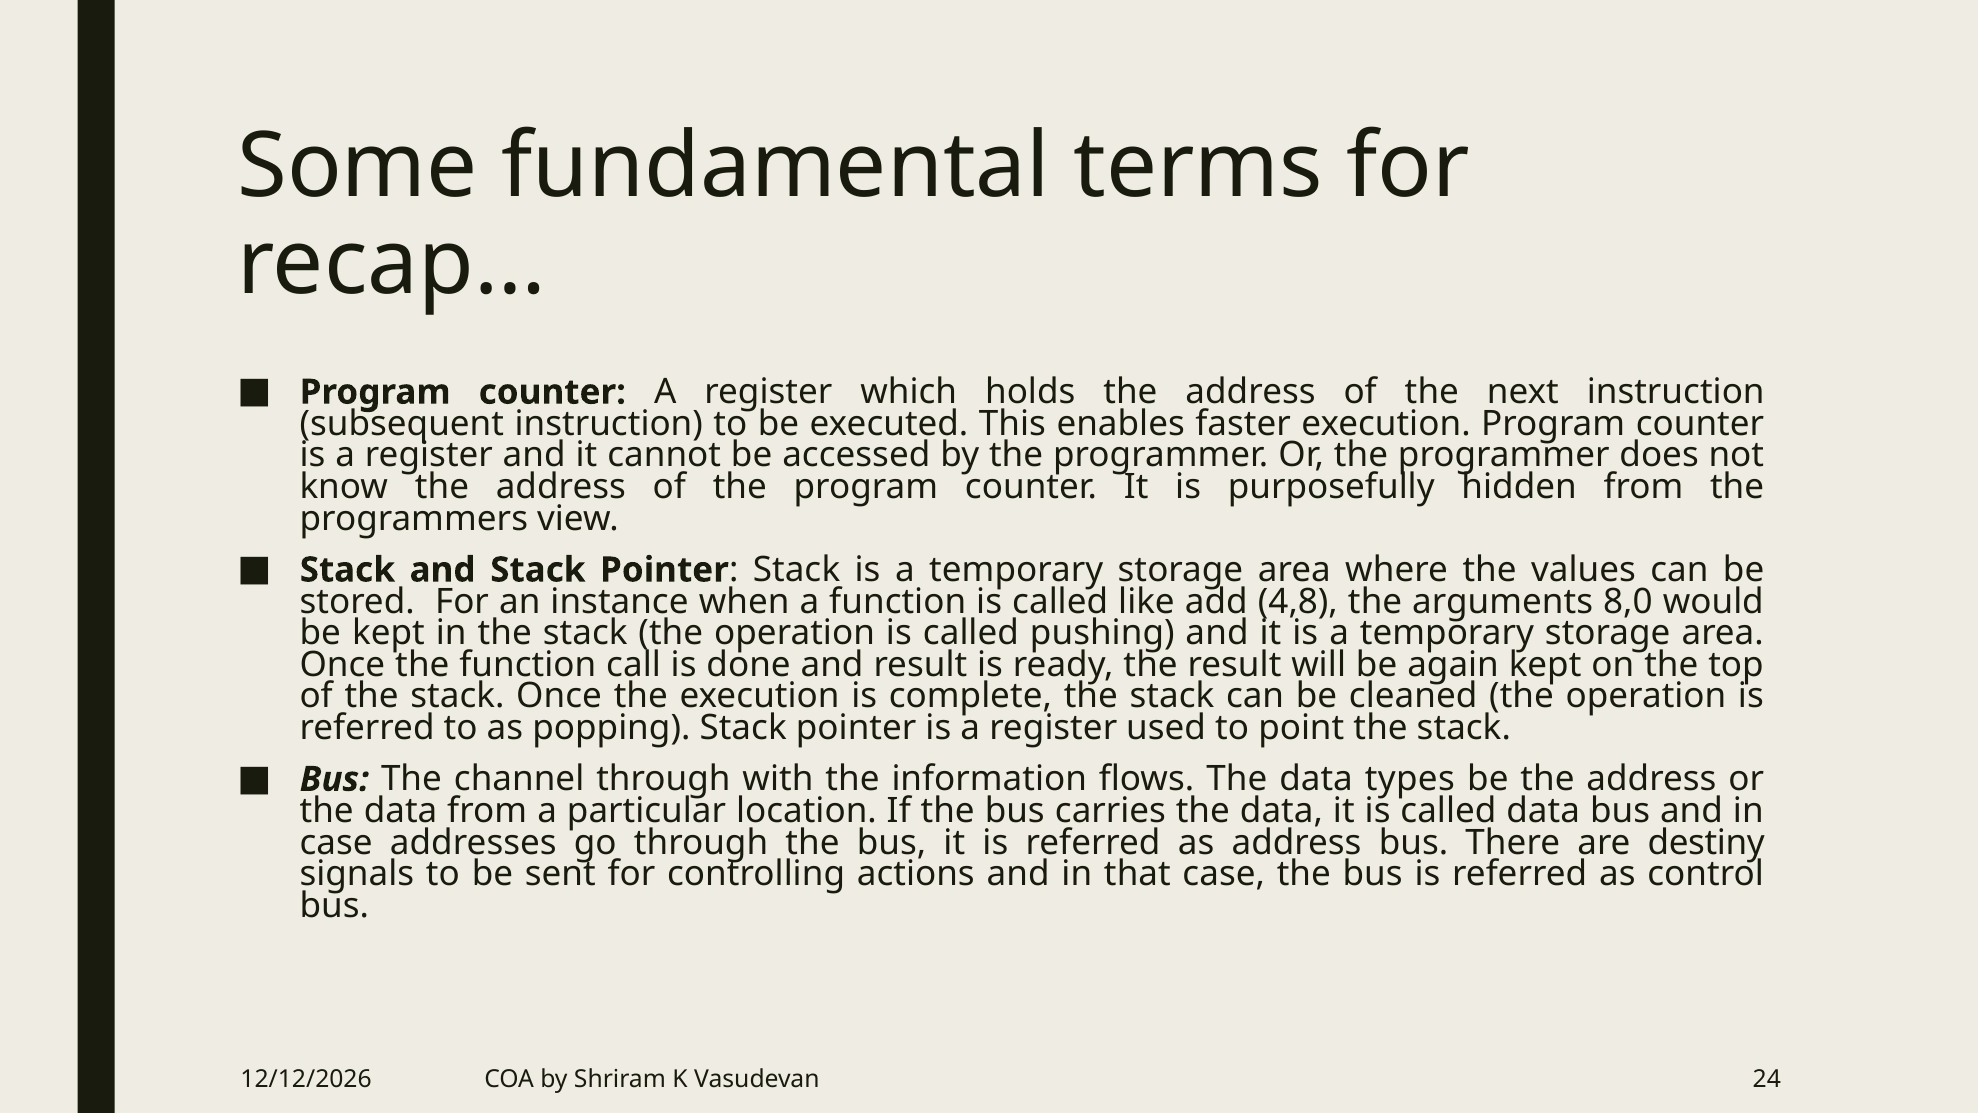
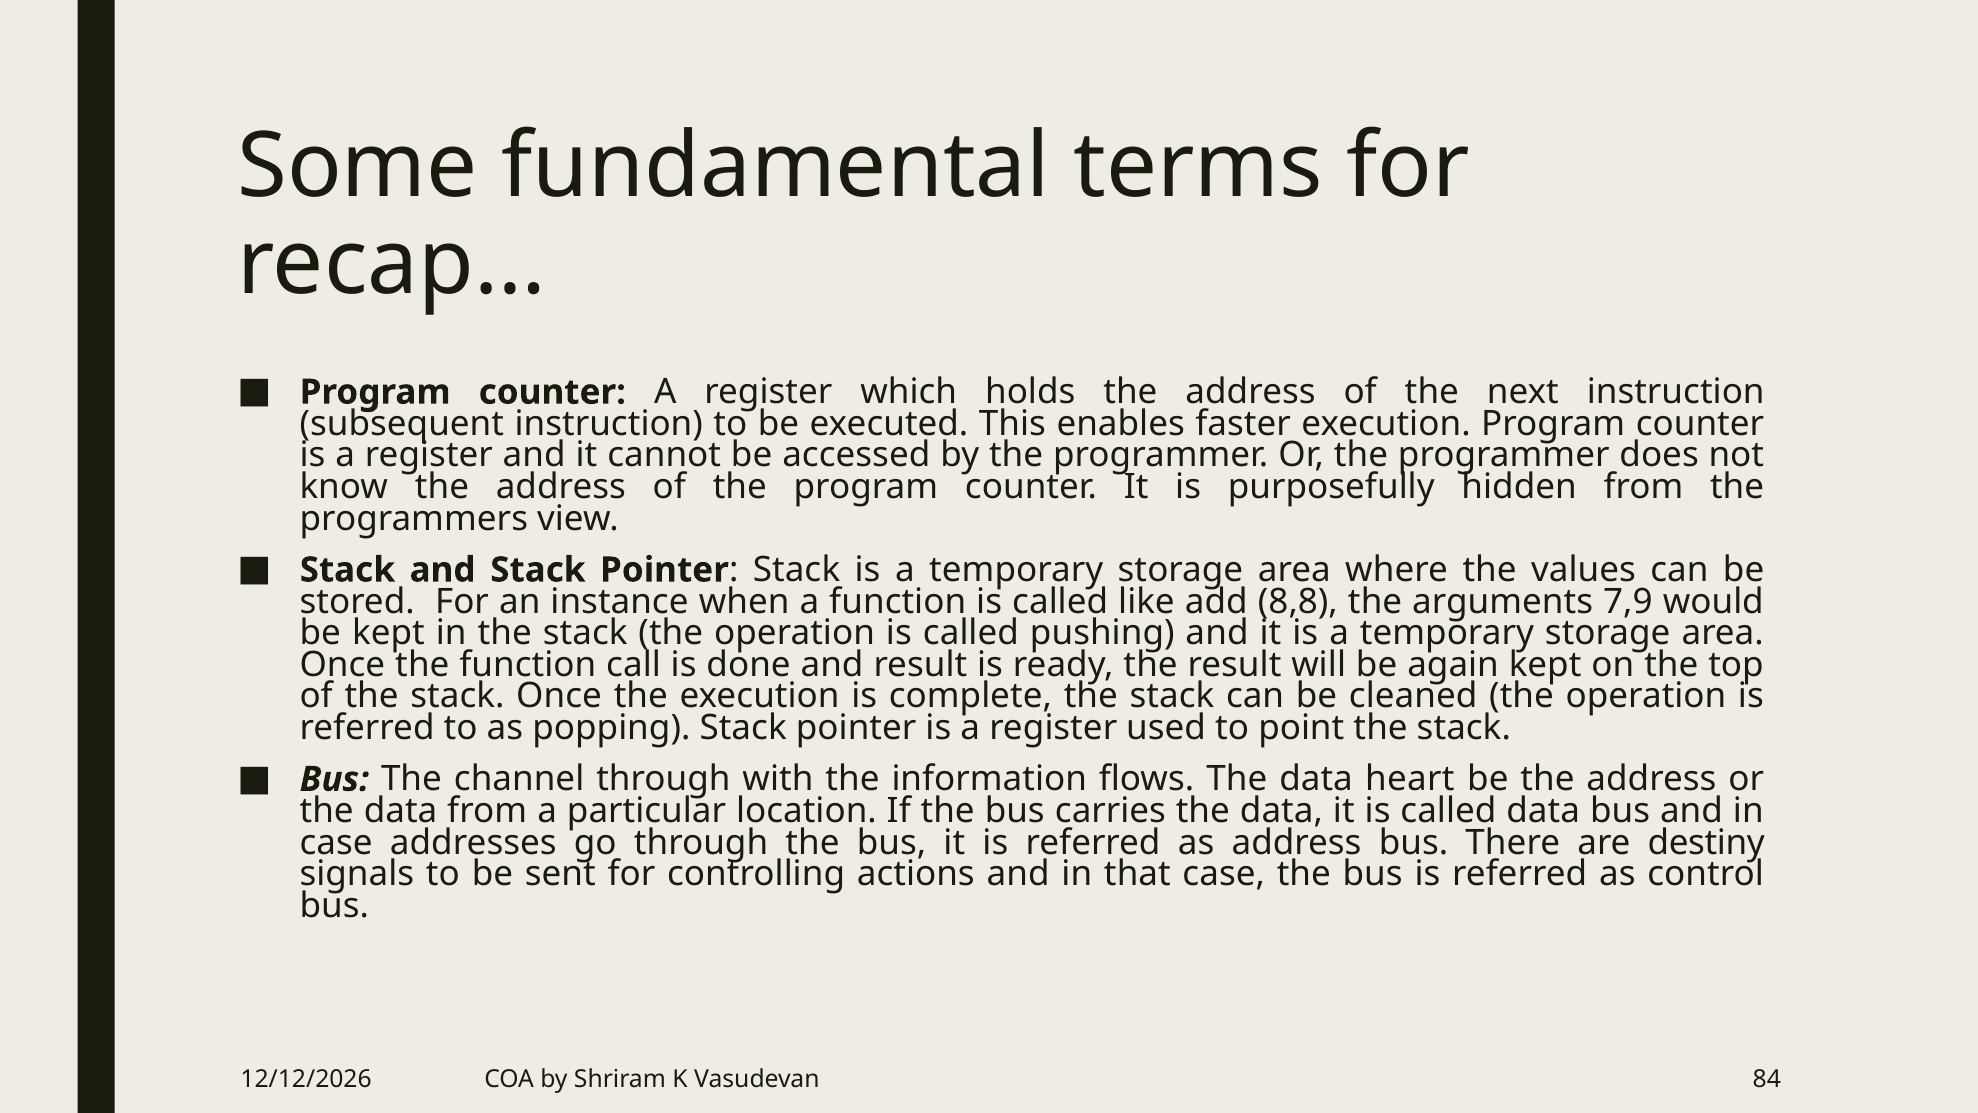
4,8: 4,8 -> 8,8
8,0: 8,0 -> 7,9
types: types -> heart
24: 24 -> 84
